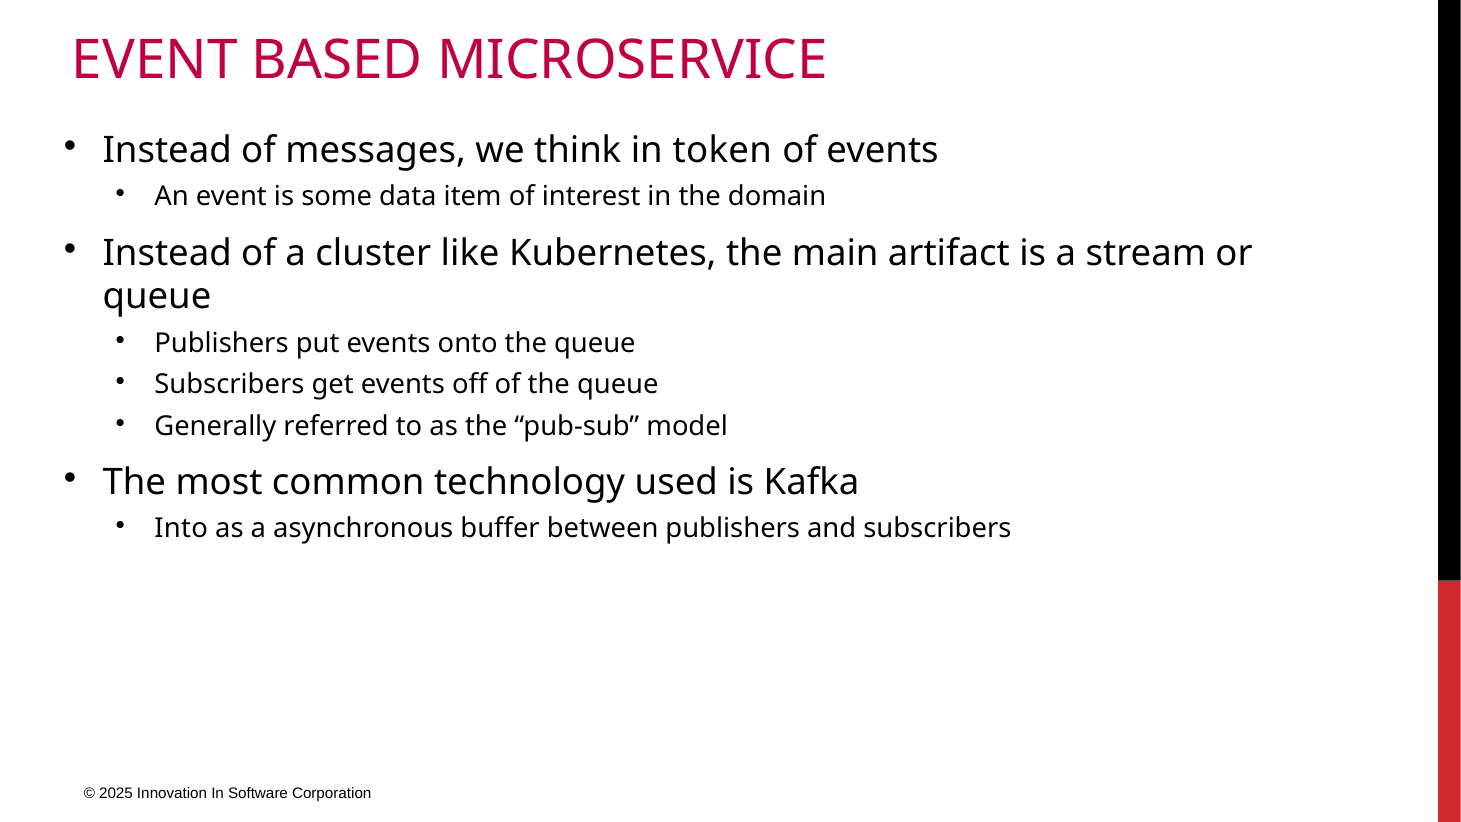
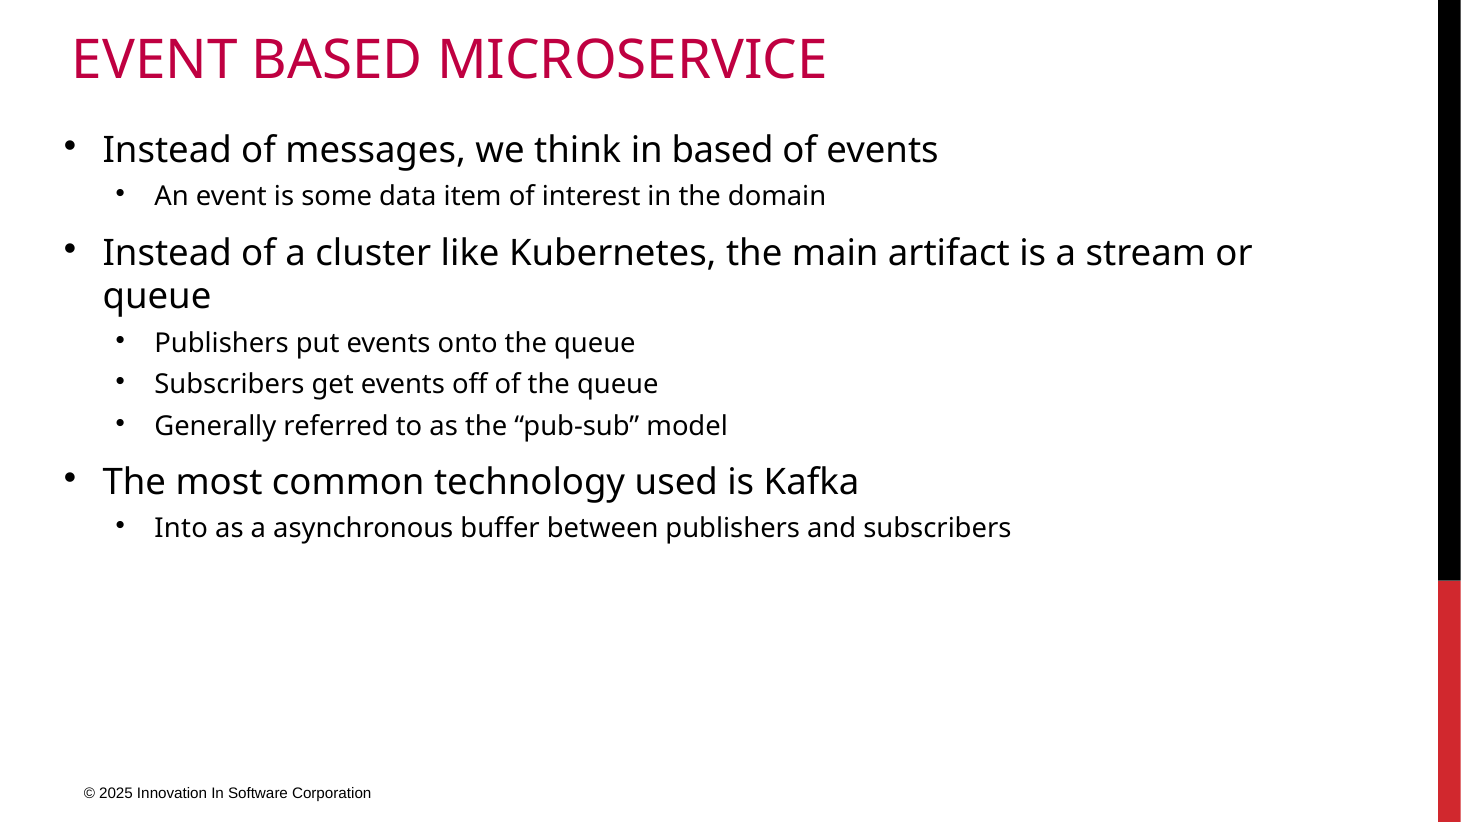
in token: token -> based
